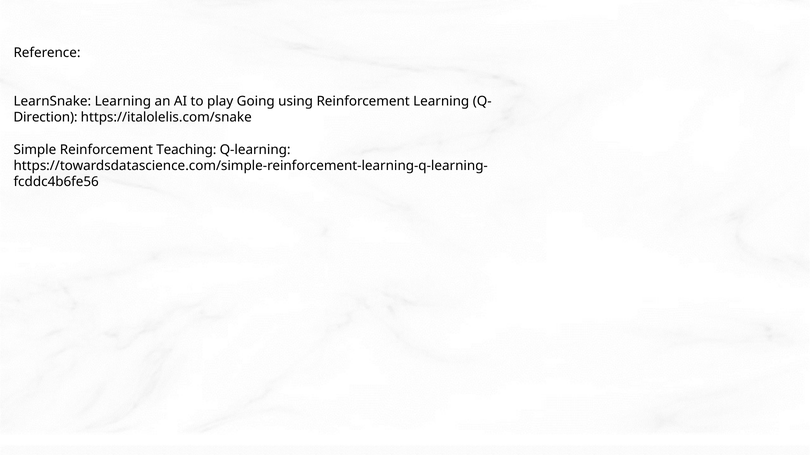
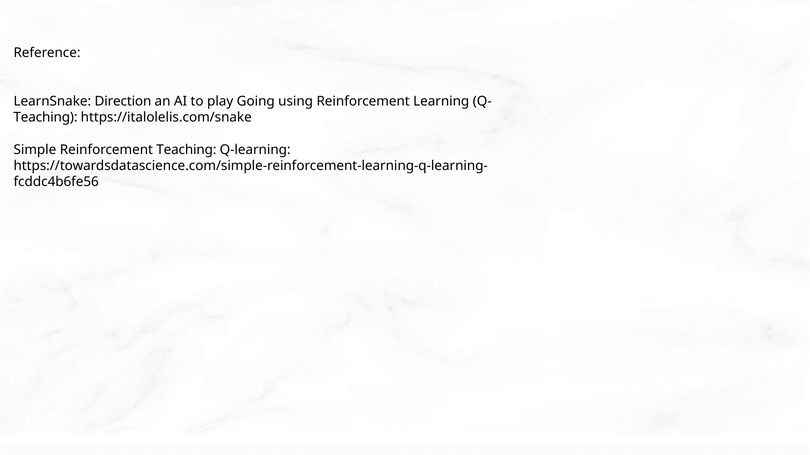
LearnSnake Learning: Learning -> Direction
Direction at (45, 118): Direction -> Teaching
